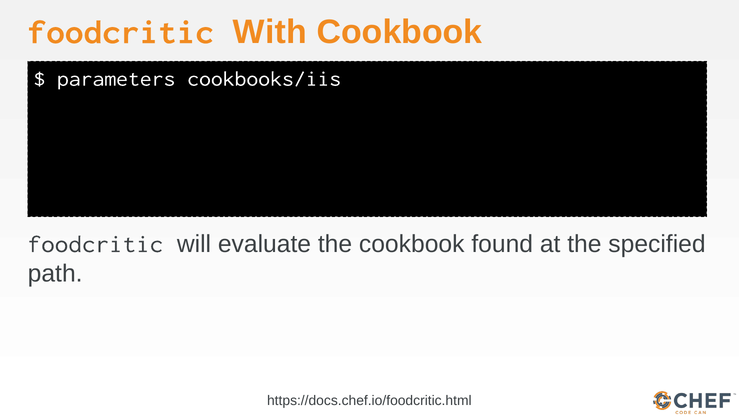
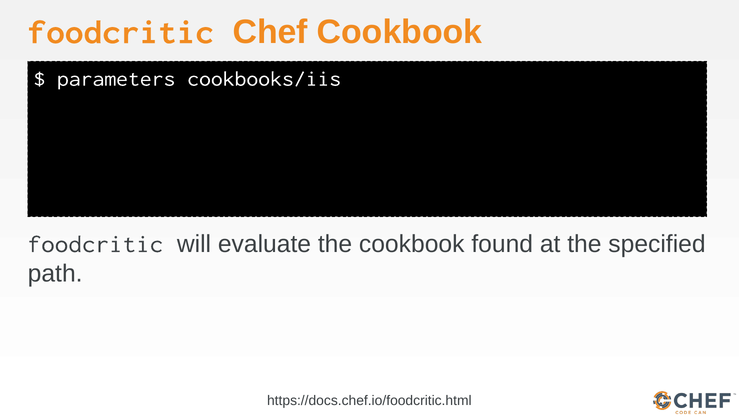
With: With -> Chef
